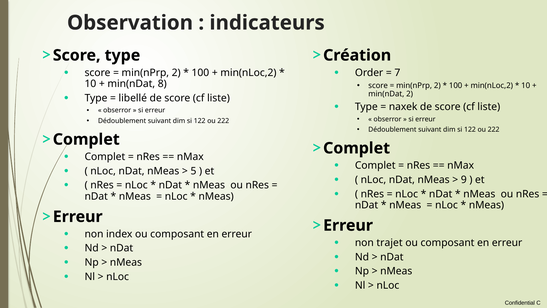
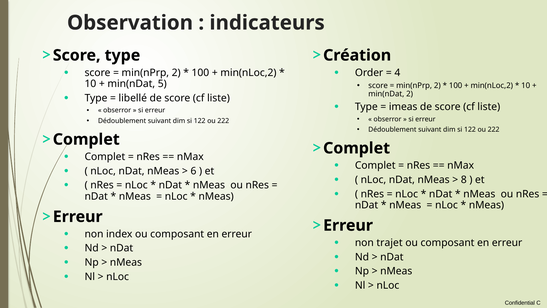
7: 7 -> 4
8: 8 -> 5
naxek: naxek -> imeas
5: 5 -> 6
9: 9 -> 8
